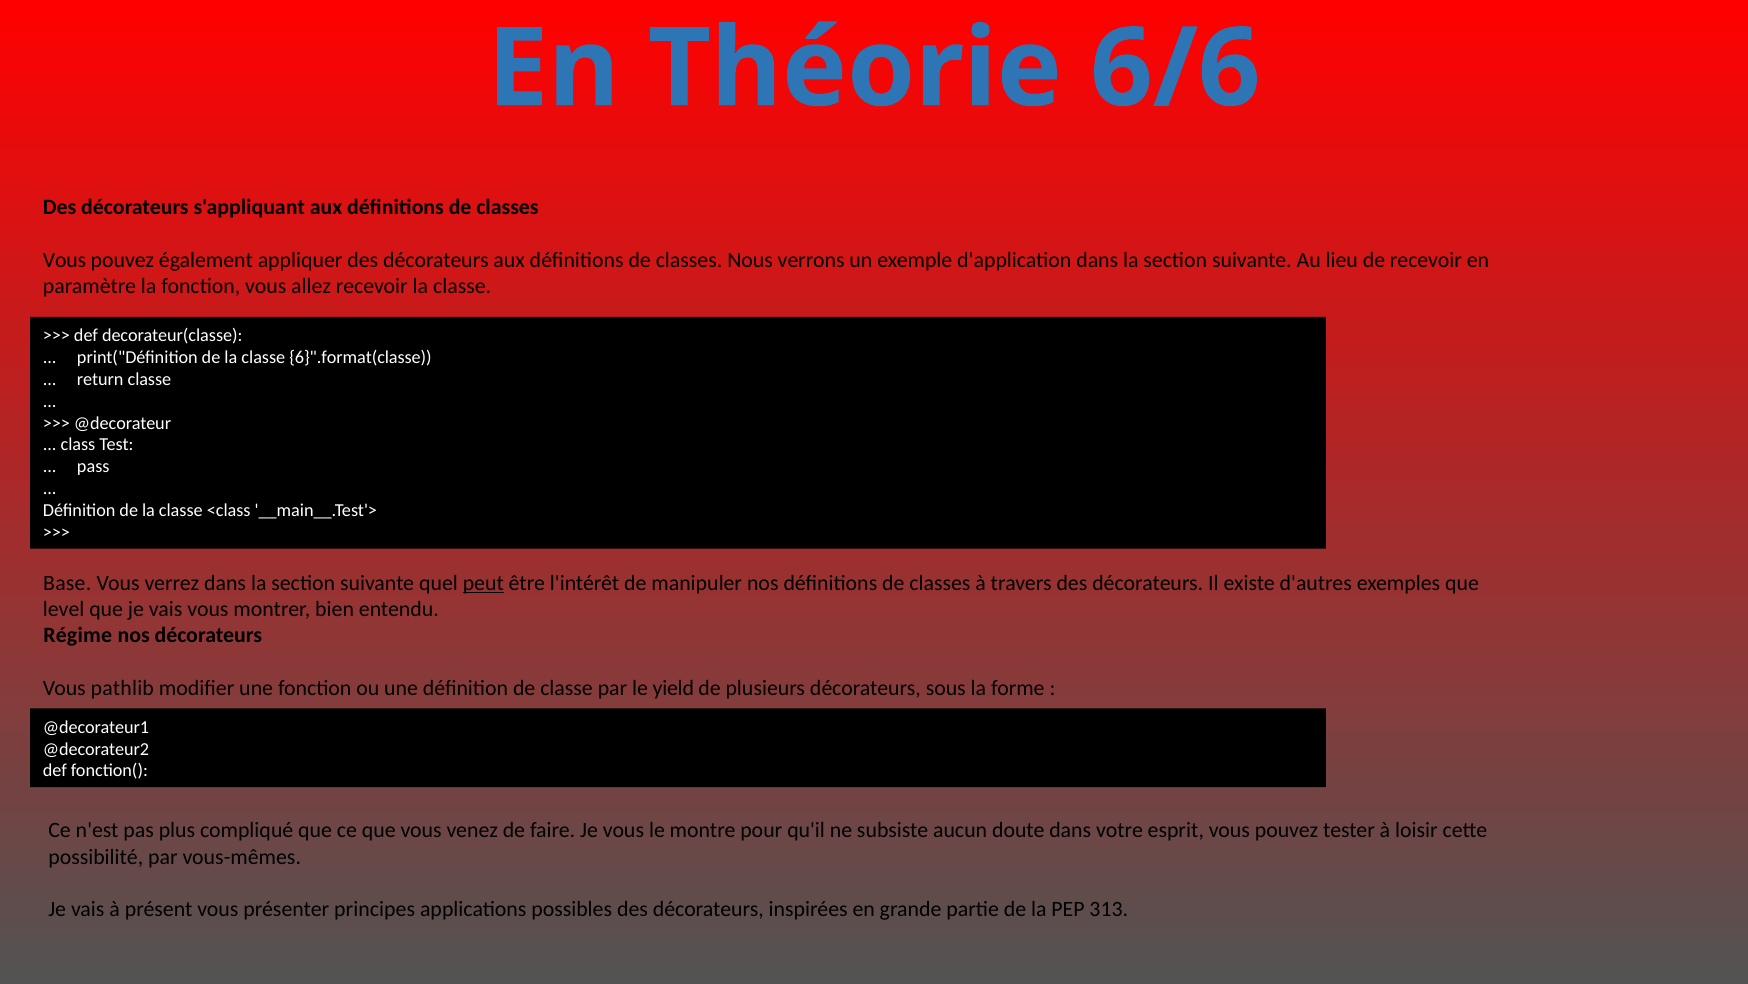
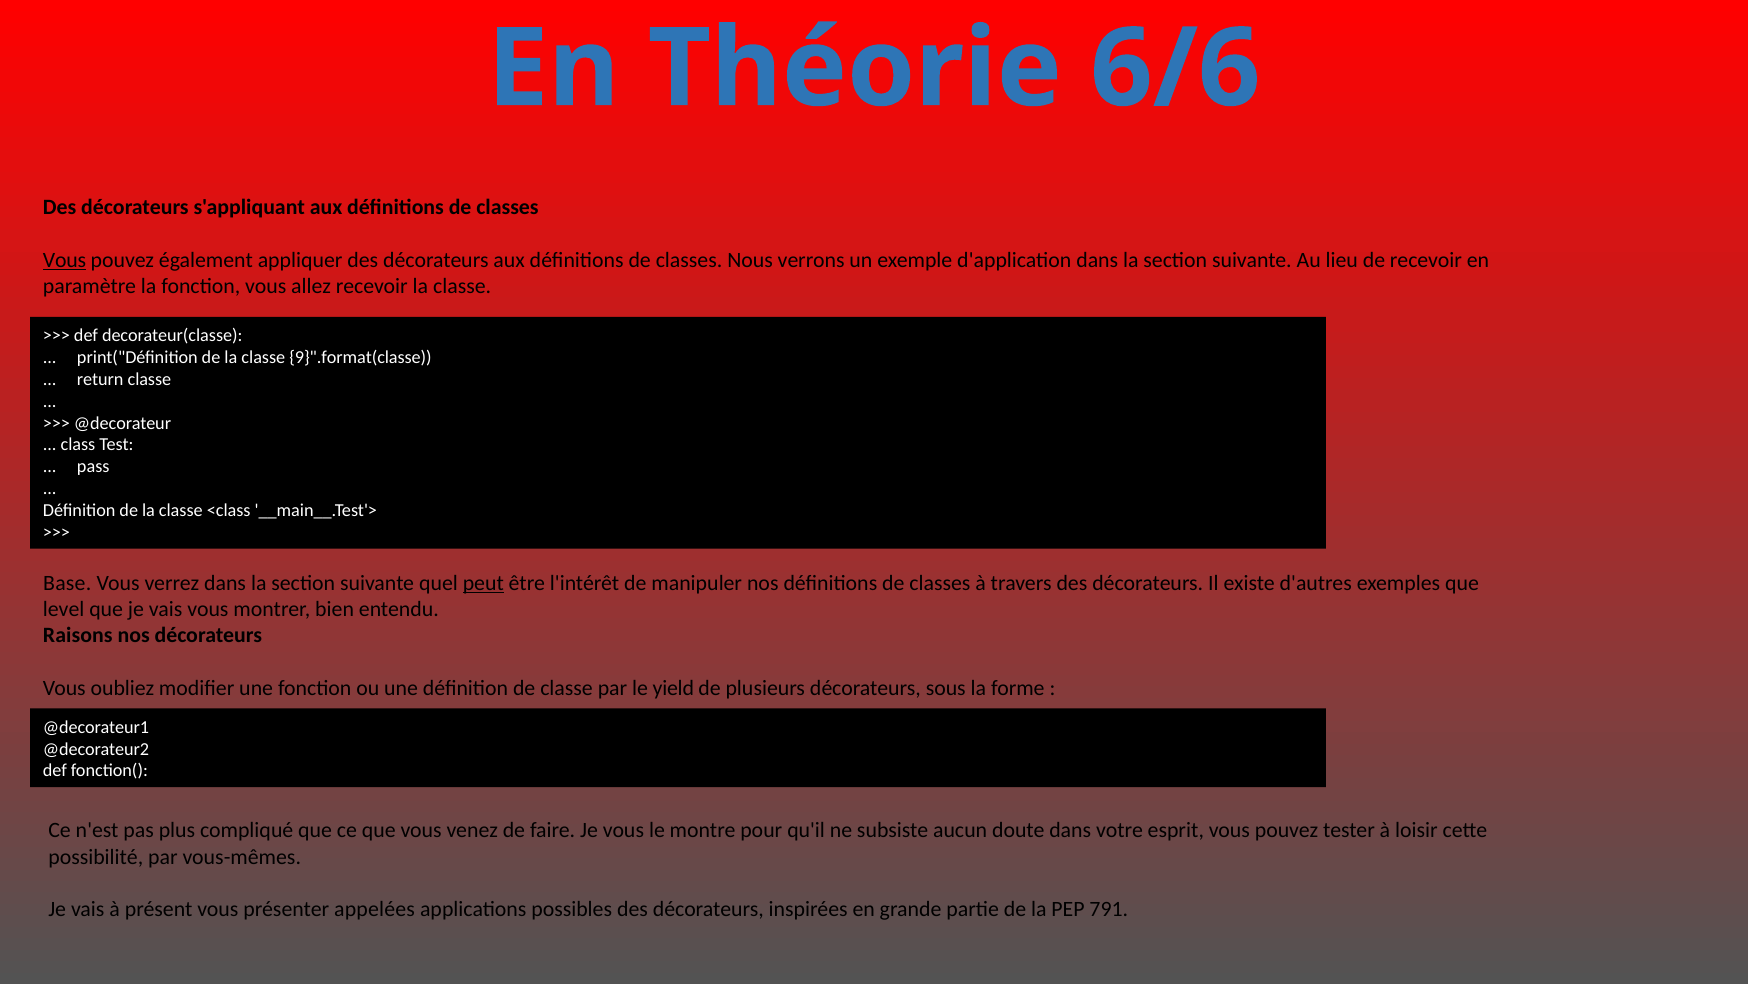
Vous at (64, 260) underline: none -> present
6}".format(classe: 6}".format(classe -> 9}".format(classe
Régime: Régime -> Raisons
pathlib: pathlib -> oubliez
principes: principes -> appelées
313: 313 -> 791
